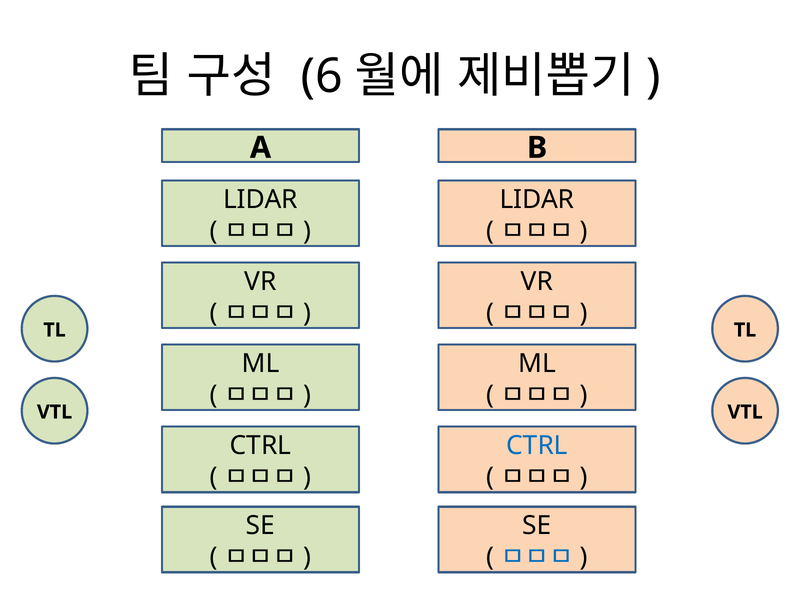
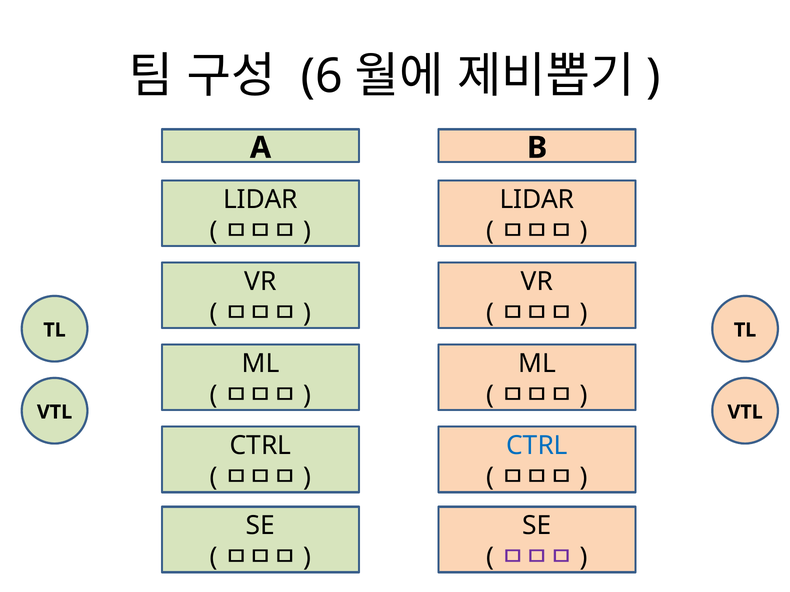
ㅁㅁㅁ at (537, 558) colour: blue -> purple
